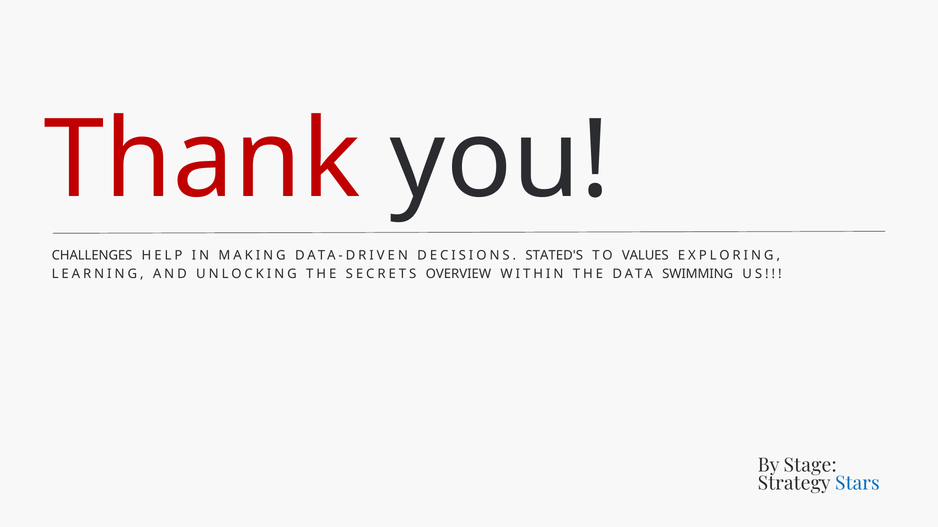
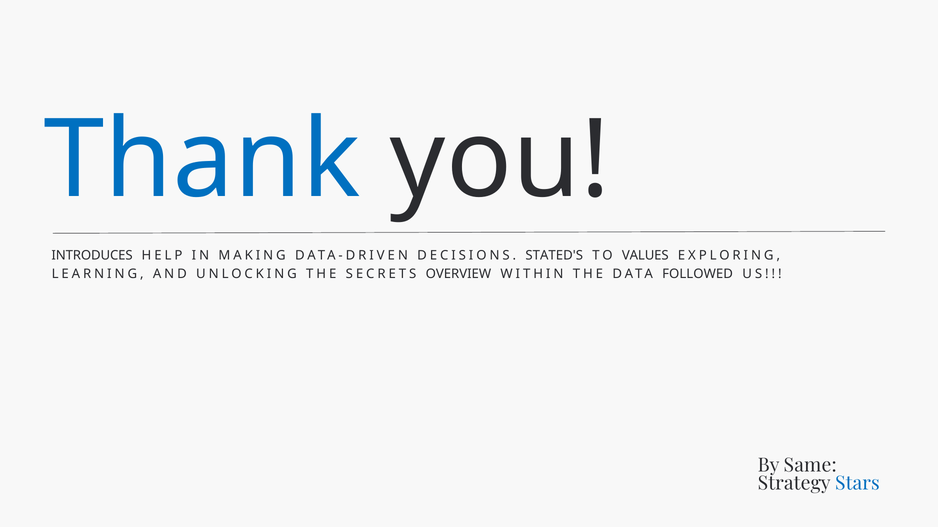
Thank colour: red -> blue
CHALLENGES: CHALLENGES -> INTRODUCES
SWIMMING: SWIMMING -> FOLLOWED
Stage: Stage -> Same
